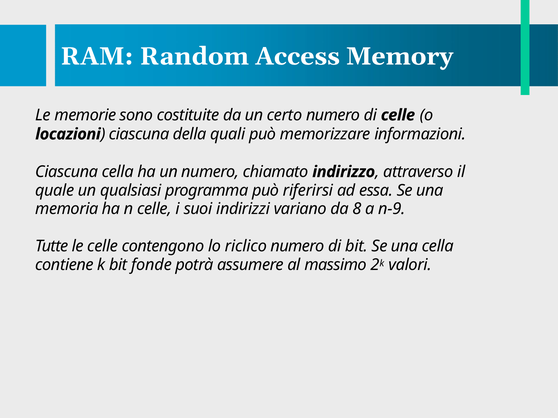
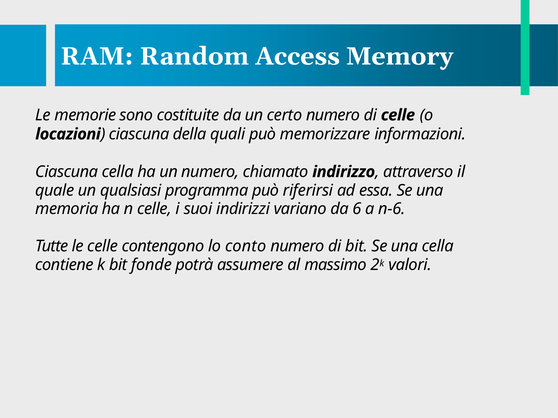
8: 8 -> 6
n-9: n-9 -> n-6
riclico: riclico -> conto
